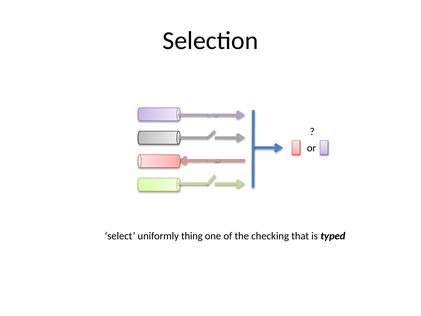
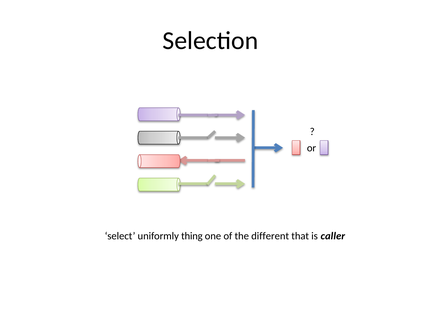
checking: checking -> different
typed: typed -> caller
